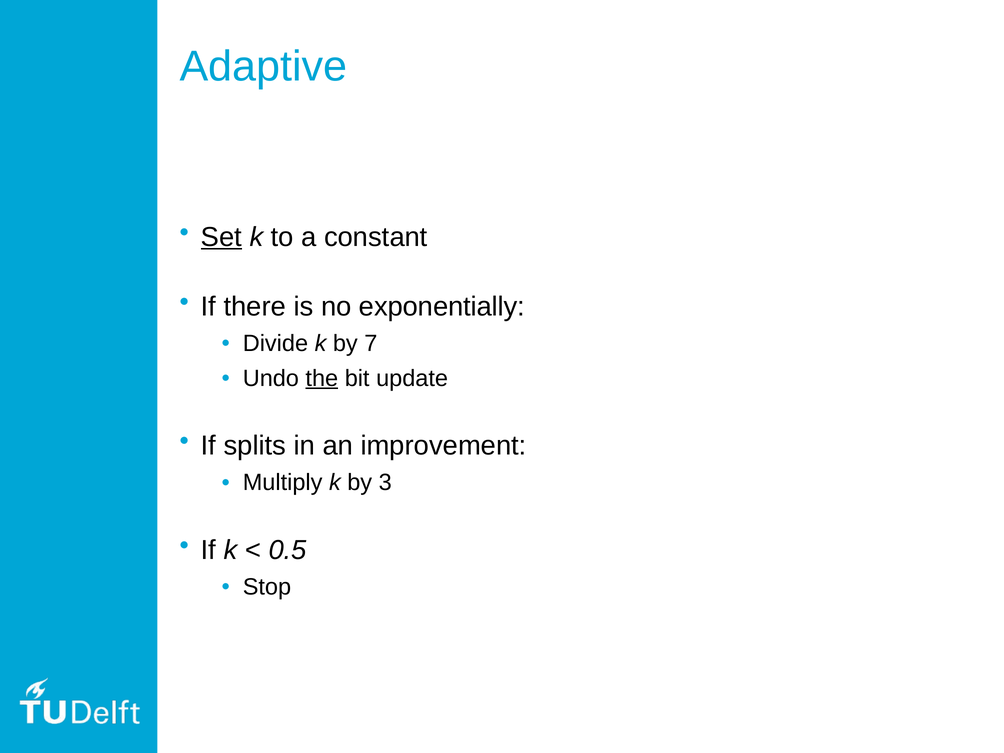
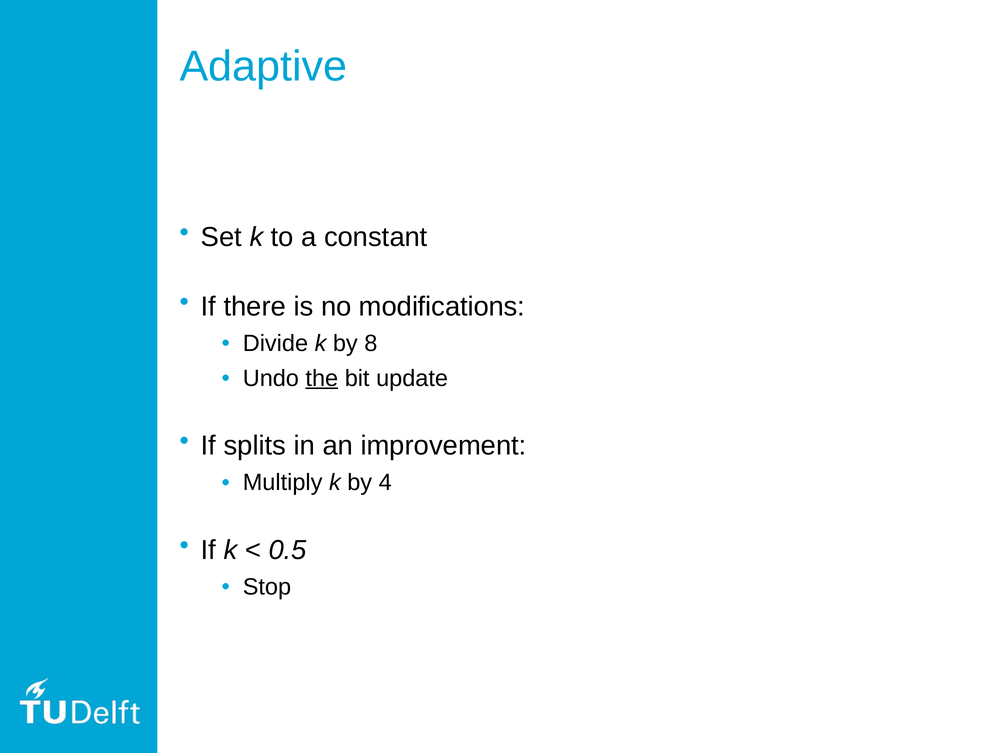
Set underline: present -> none
exponentially: exponentially -> modifications
7: 7 -> 8
3: 3 -> 4
